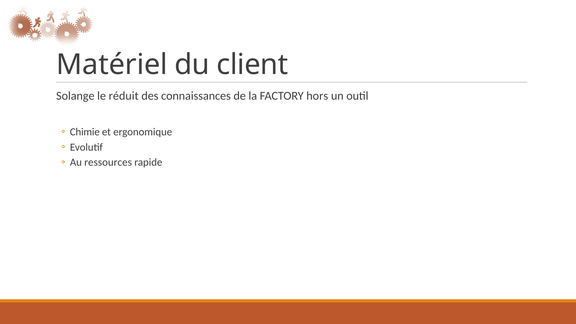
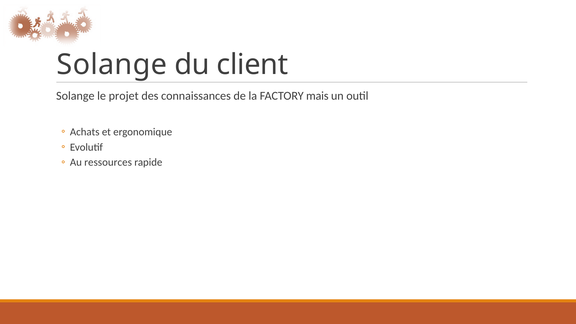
Matériel at (112, 65): Matériel -> Solange
réduit: réduit -> projet
hors: hors -> mais
Chimie: Chimie -> Achats
